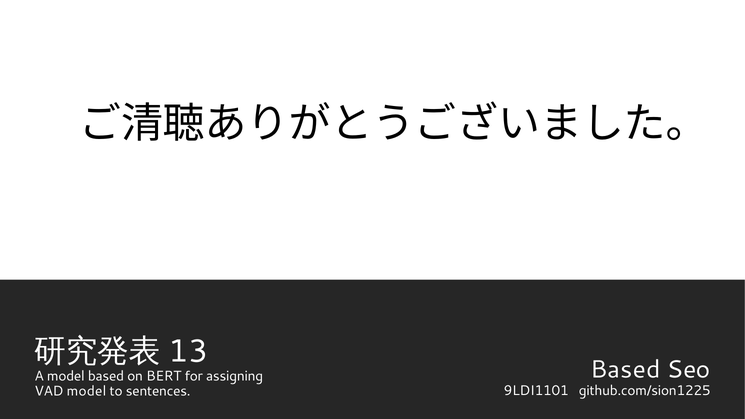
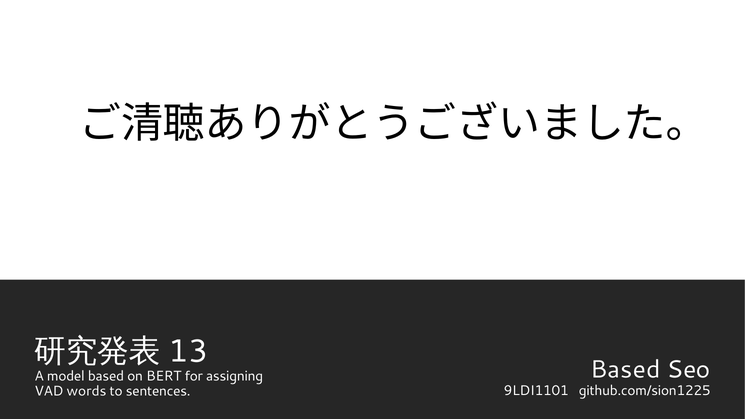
VAD model: model -> words
